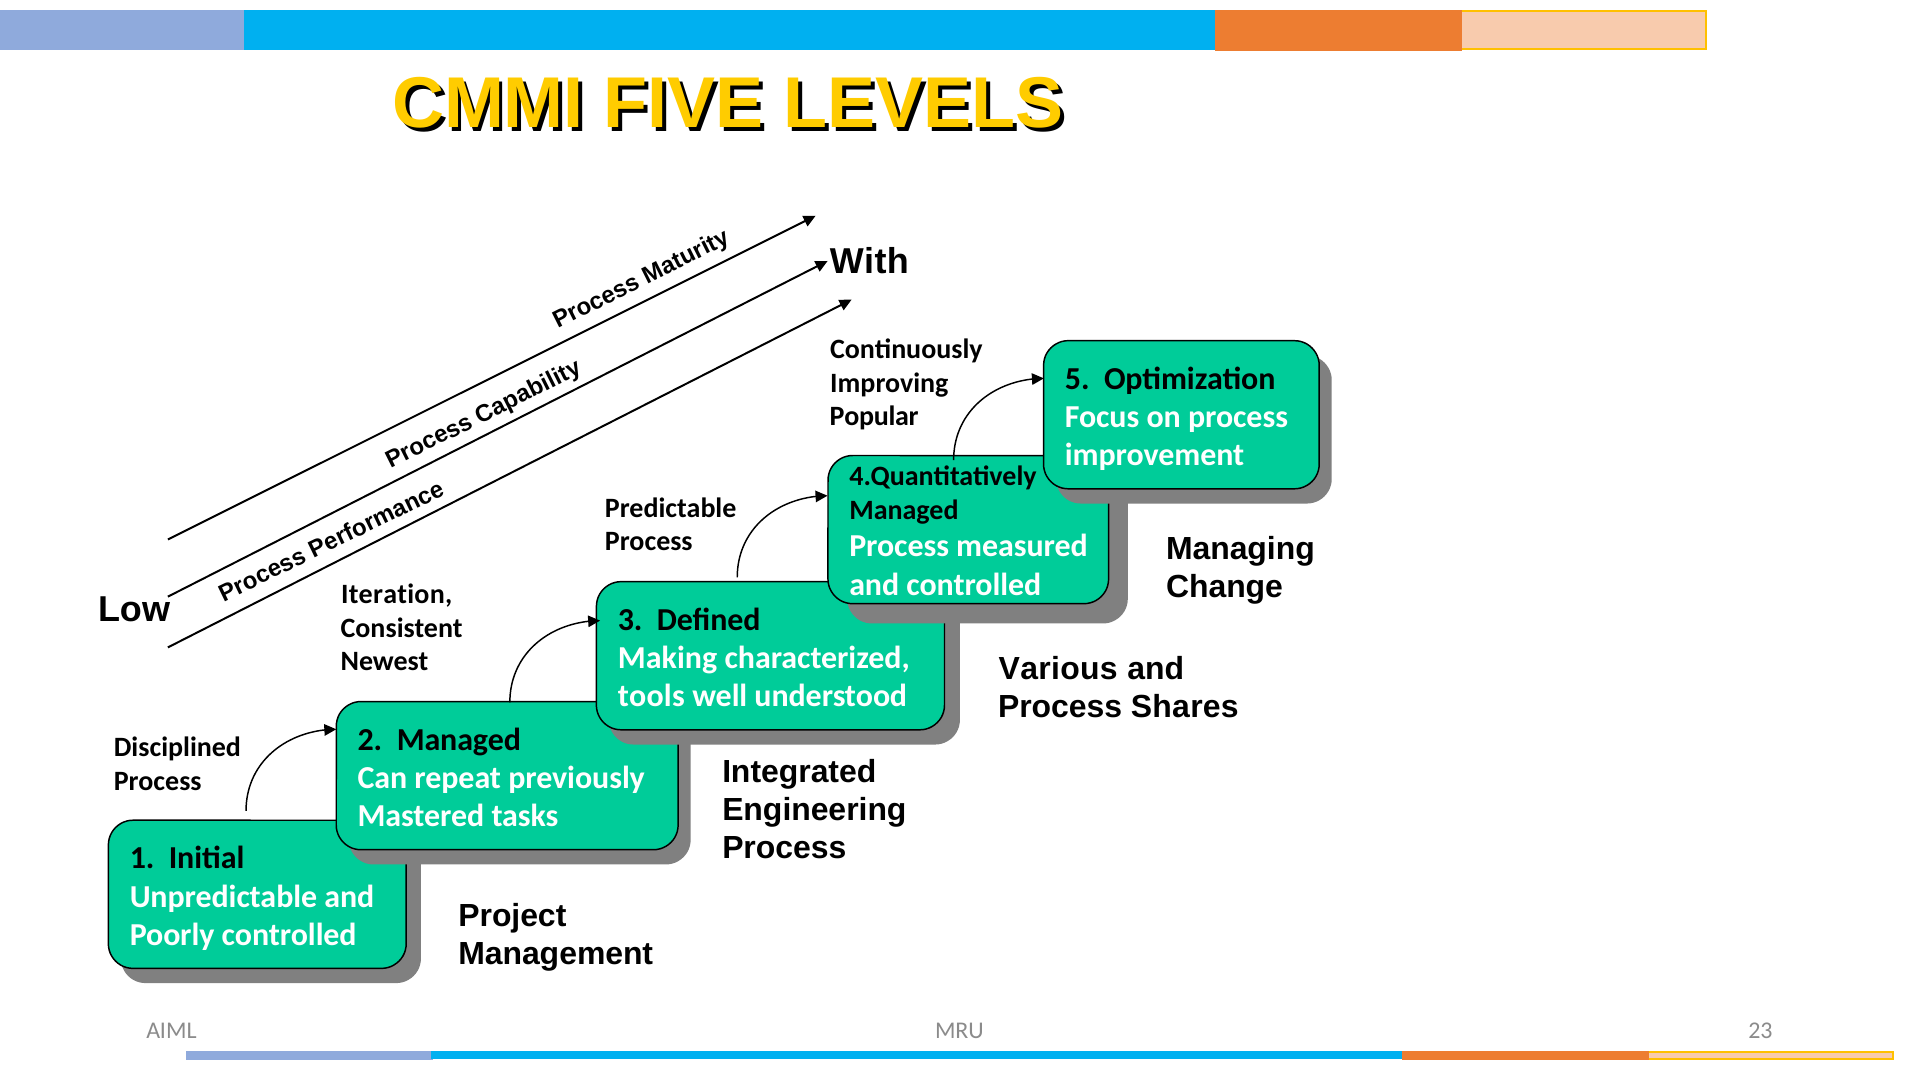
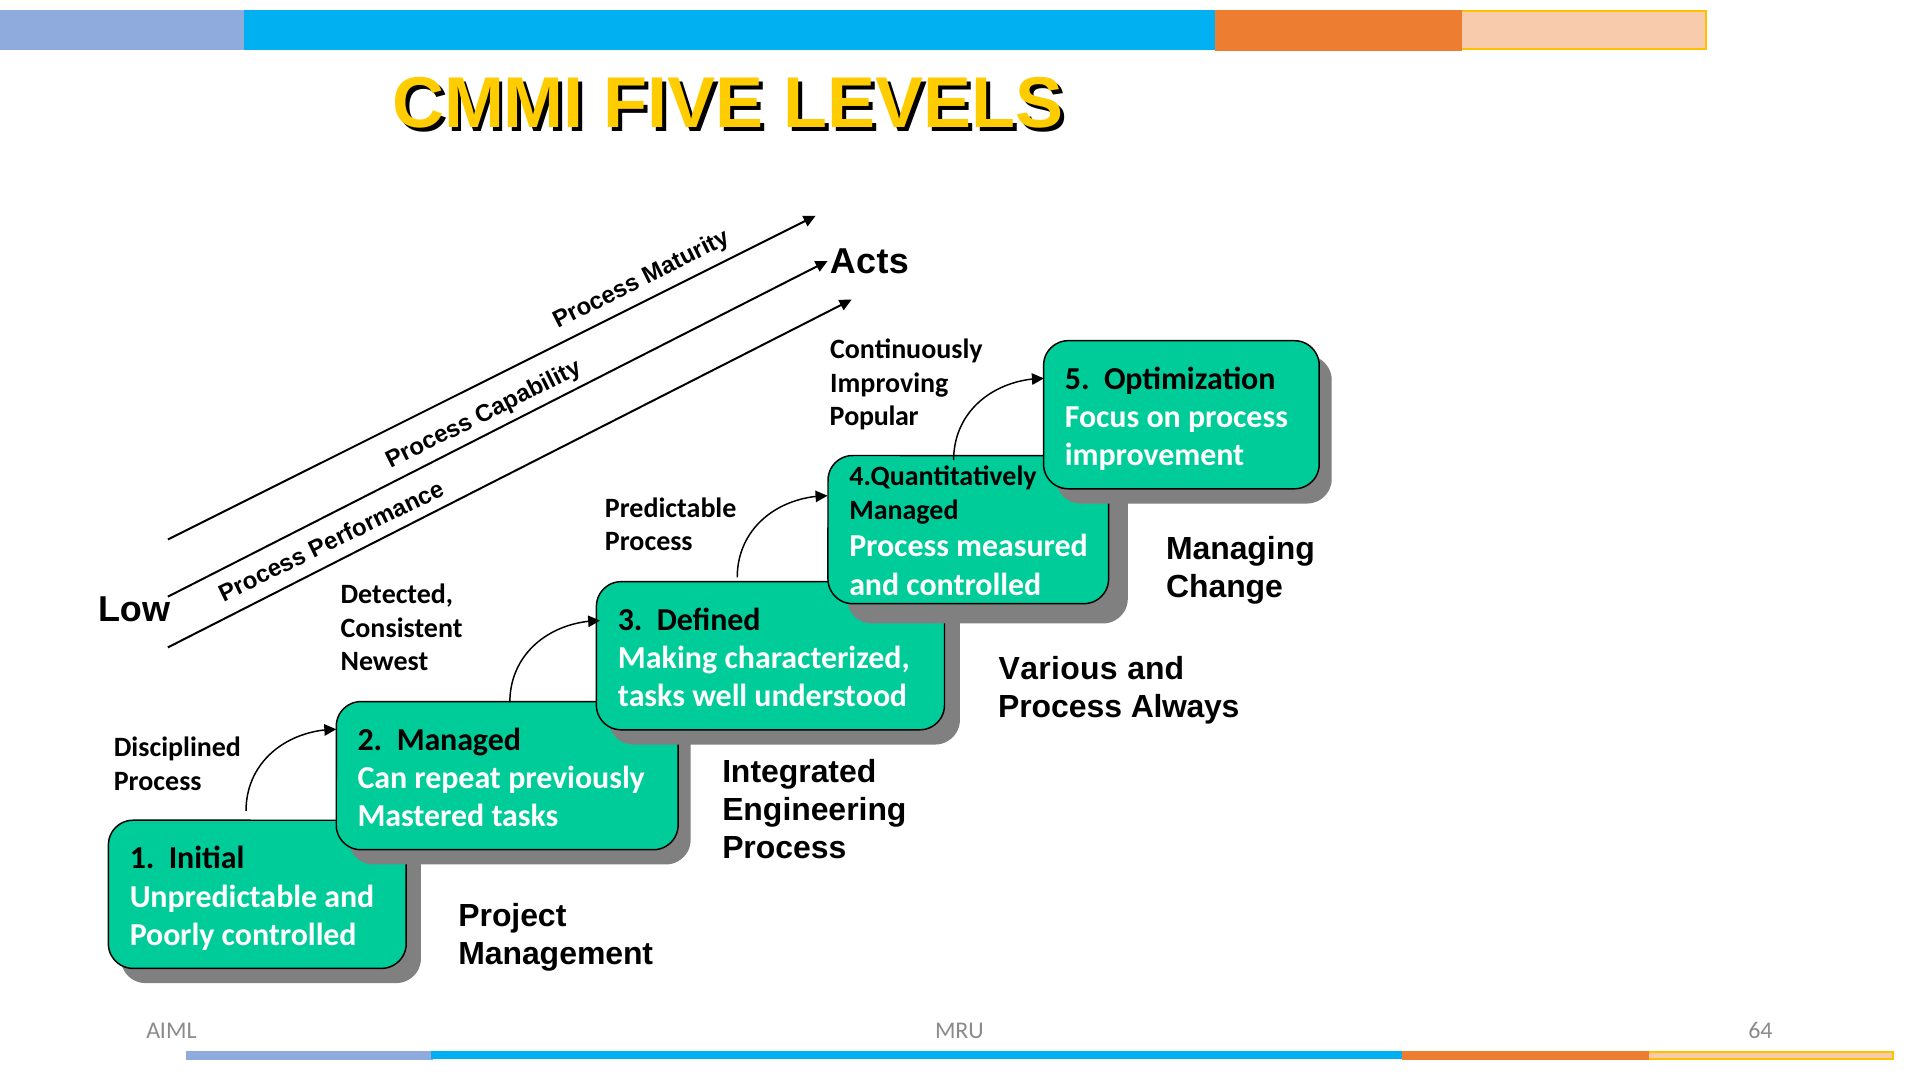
With: With -> Acts
Iteration: Iteration -> Detected
tools at (651, 697): tools -> tasks
Shares: Shares -> Always
23: 23 -> 64
